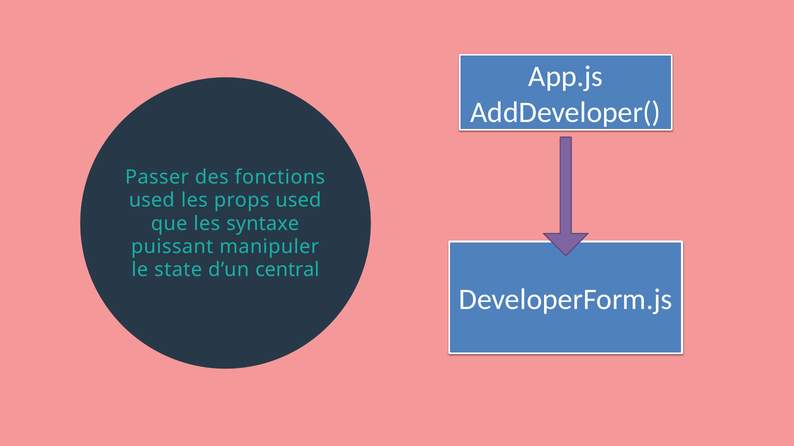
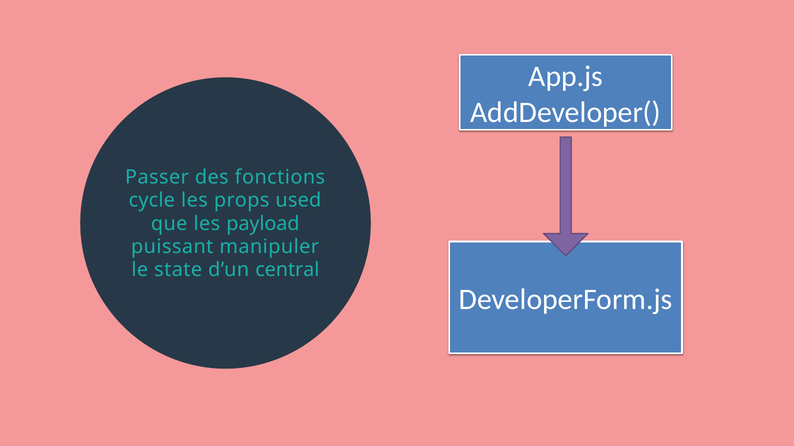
used at (152, 201): used -> cycle
syntaxe: syntaxe -> payload
